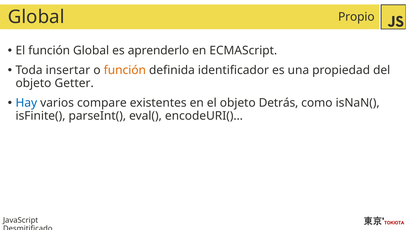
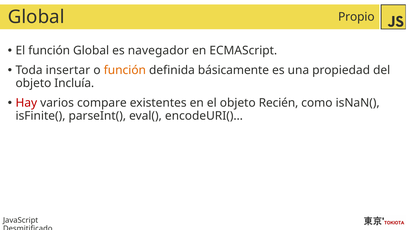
aprenderlo: aprenderlo -> navegador
identificador: identificador -> básicamente
Getter: Getter -> Incluía
Hay colour: blue -> red
Detrás: Detrás -> Recién
